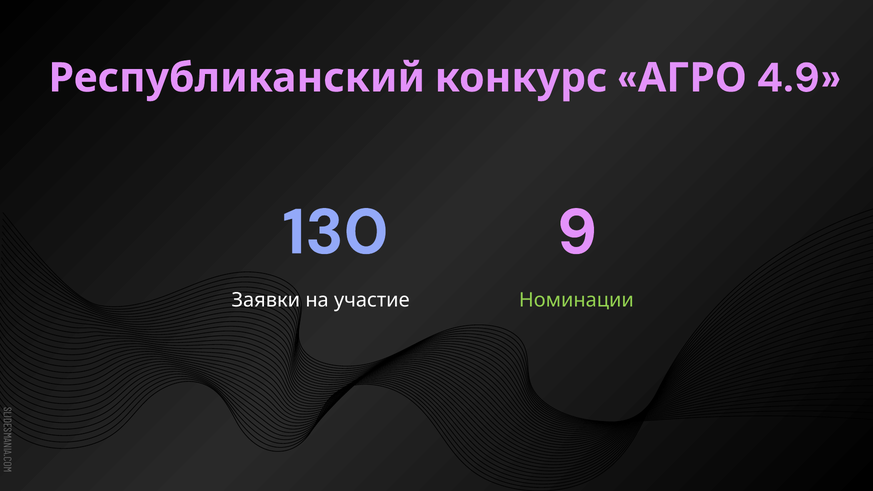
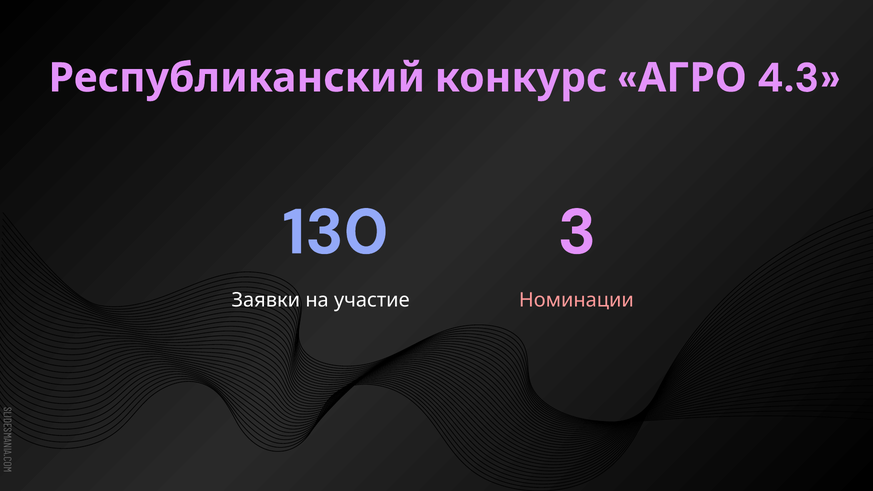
4.9: 4.9 -> 4.3
9: 9 -> 3
Номинации colour: light green -> pink
